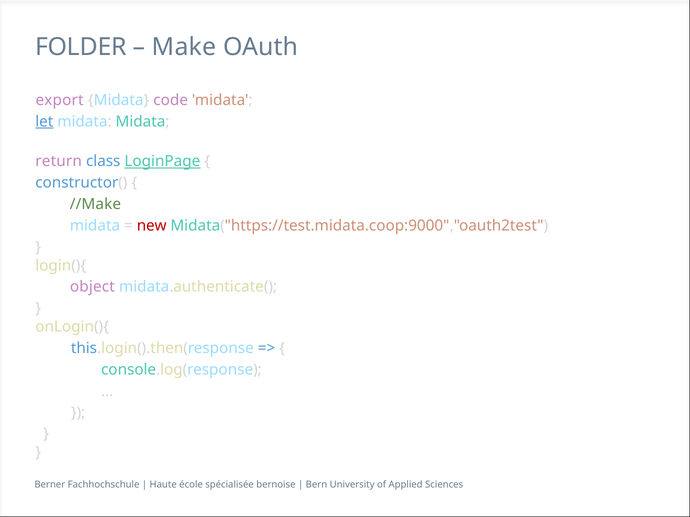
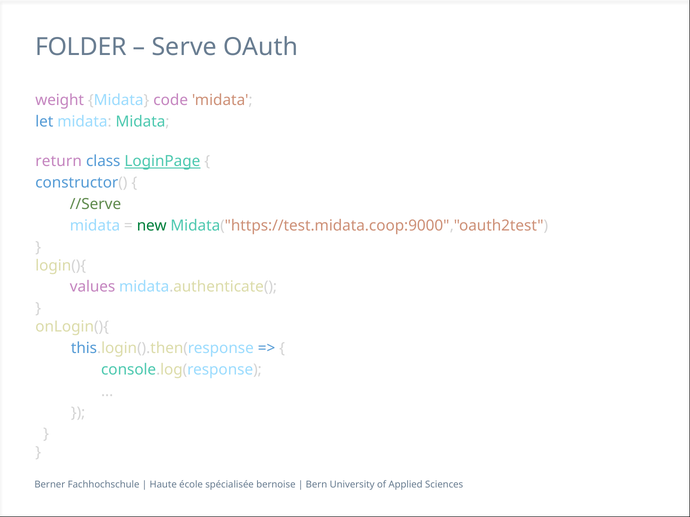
Make: Make -> Serve
export: export -> weight
let underline: present -> none
//Make: //Make -> //Serve
new colour: red -> green
object: object -> values
